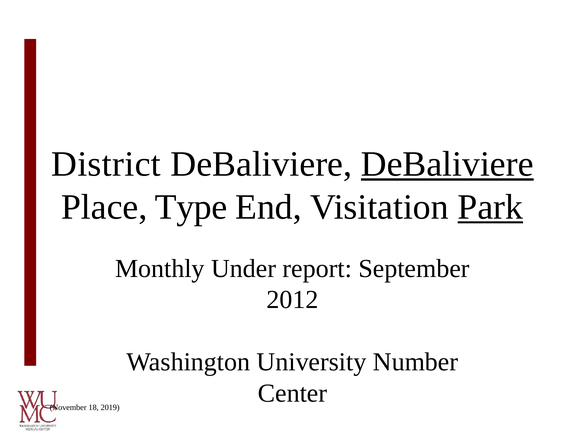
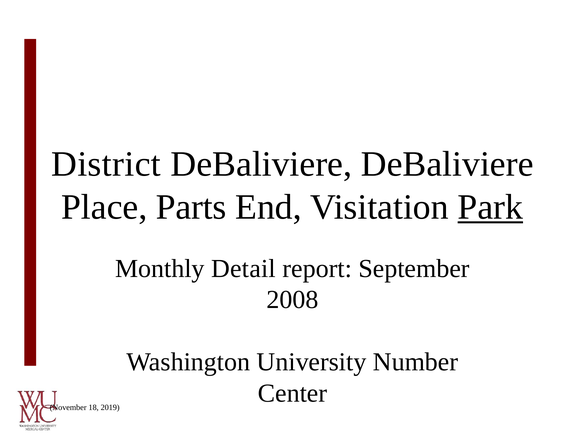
DeBaliviere at (447, 164) underline: present -> none
Type: Type -> Parts
Under: Under -> Detail
2012: 2012 -> 2008
